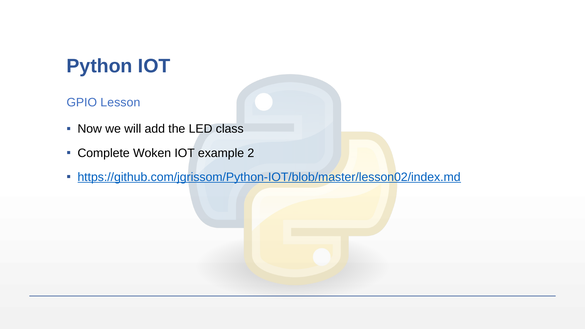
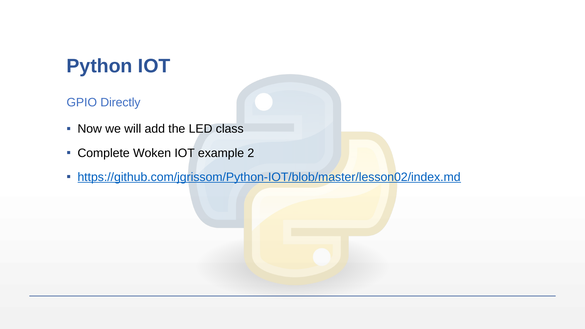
Lesson: Lesson -> Directly
